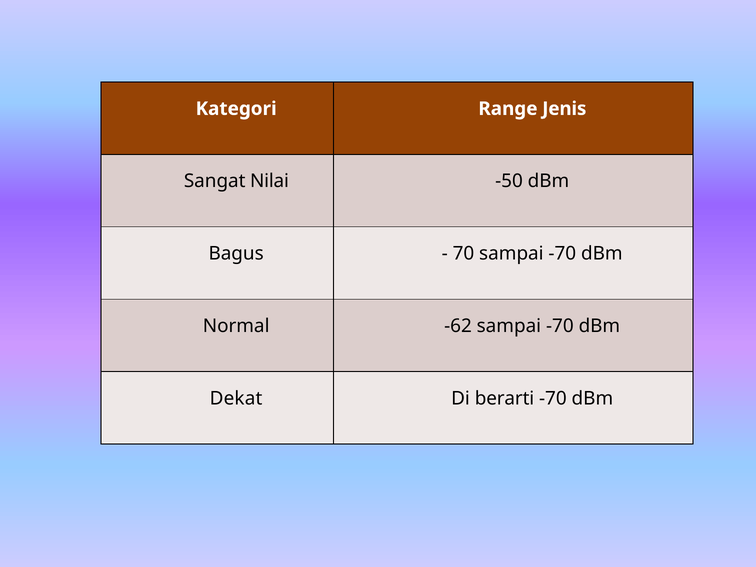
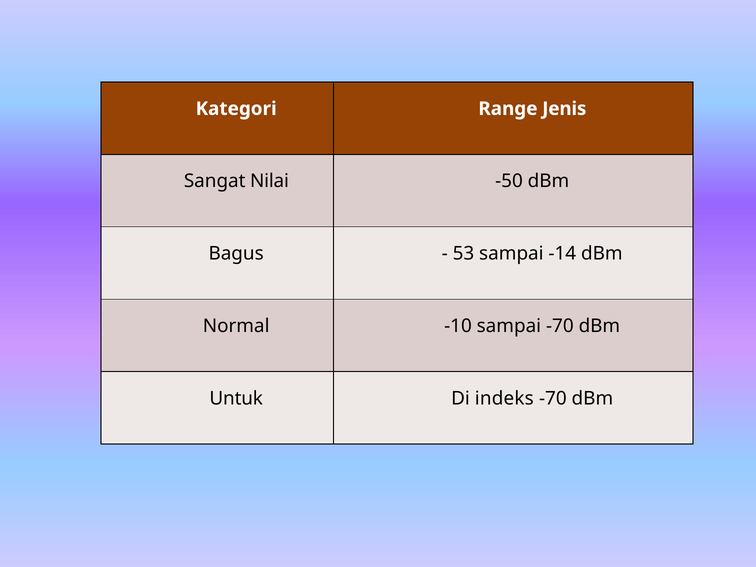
70: 70 -> 53
-70 at (562, 254): -70 -> -14
-62: -62 -> -10
Dekat: Dekat -> Untuk
berarti: berarti -> indeks
